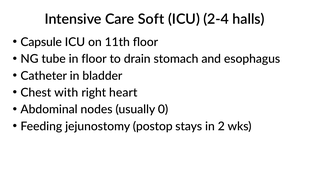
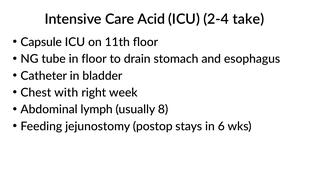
Soft: Soft -> Acid
halls: halls -> take
heart: heart -> week
nodes: nodes -> lymph
0: 0 -> 8
2: 2 -> 6
